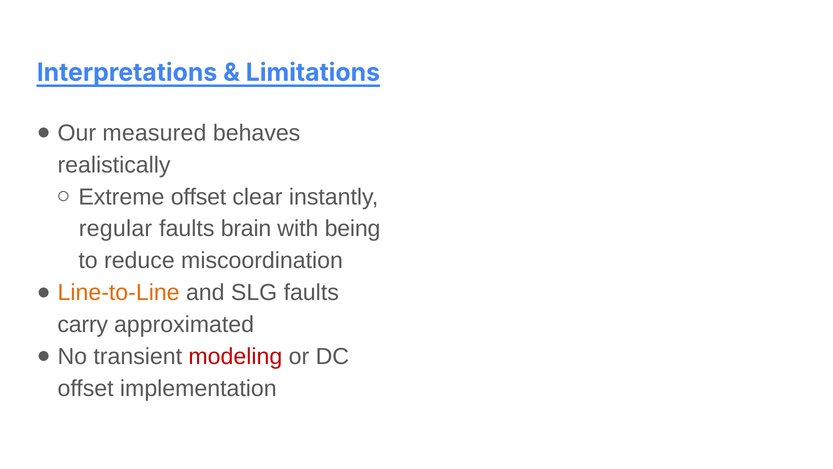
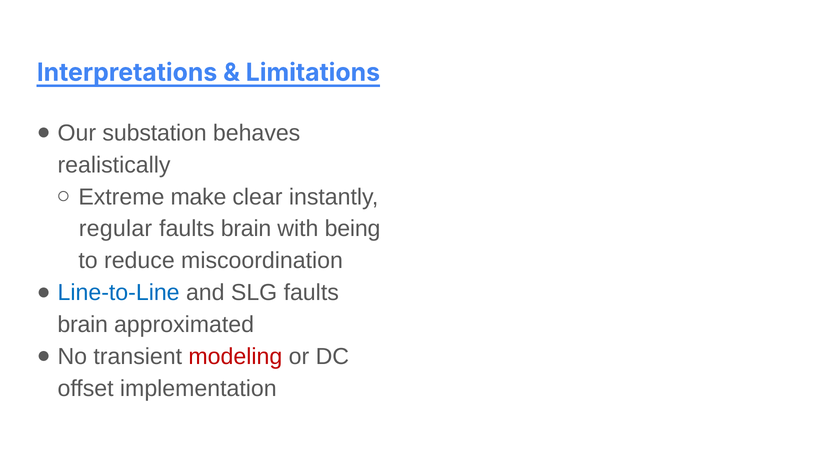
measured: measured -> substation
Extreme offset: offset -> make
Line-to-Line colour: orange -> blue
carry at (83, 324): carry -> brain
